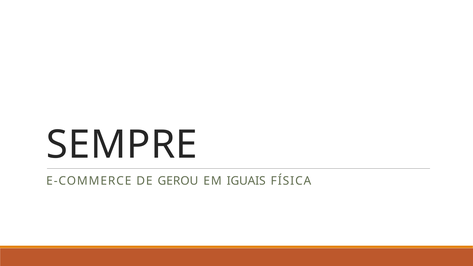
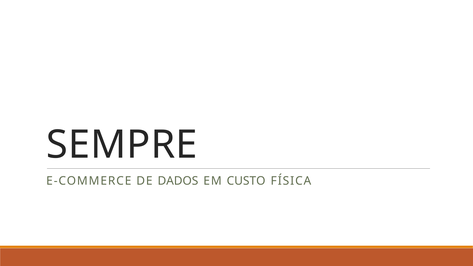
GEROU: GEROU -> DADOS
IGUAIS: IGUAIS -> CUSTO
